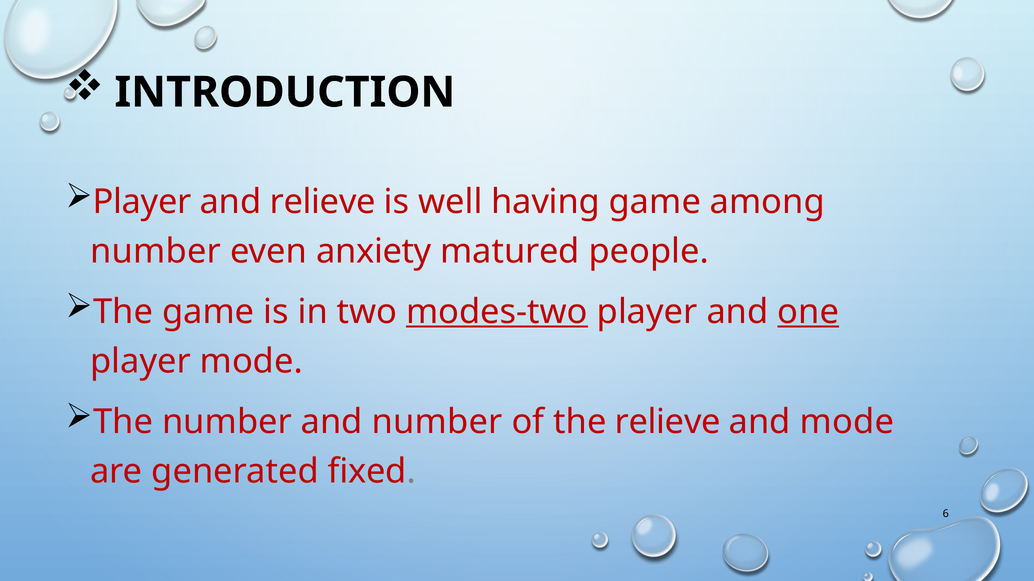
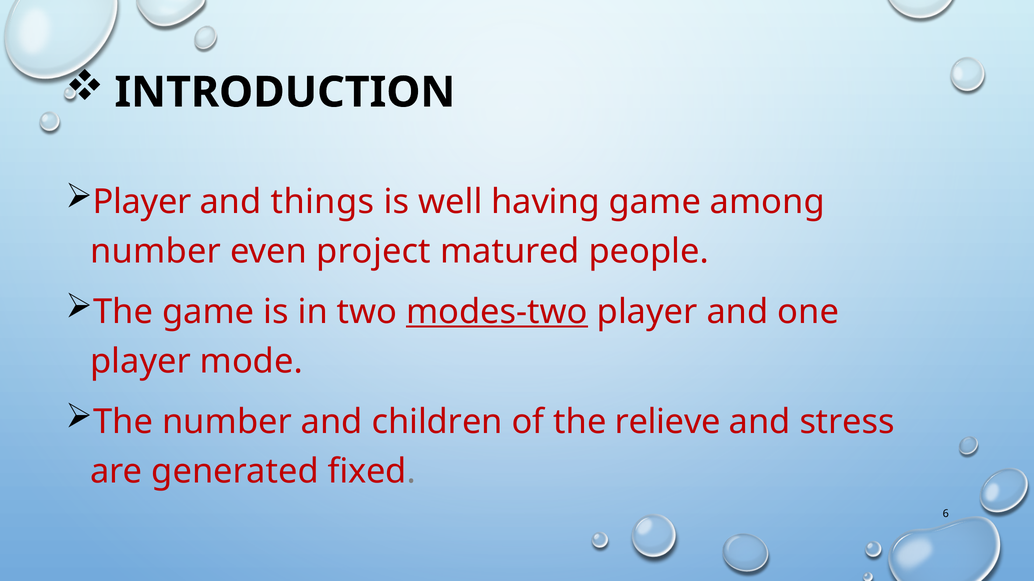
and relieve: relieve -> things
anxiety: anxiety -> project
one underline: present -> none
and number: number -> children
and mode: mode -> stress
